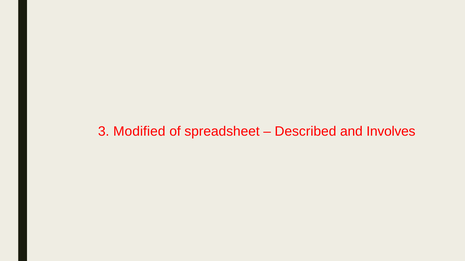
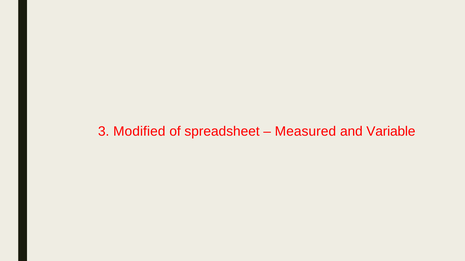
Described: Described -> Measured
Involves: Involves -> Variable
